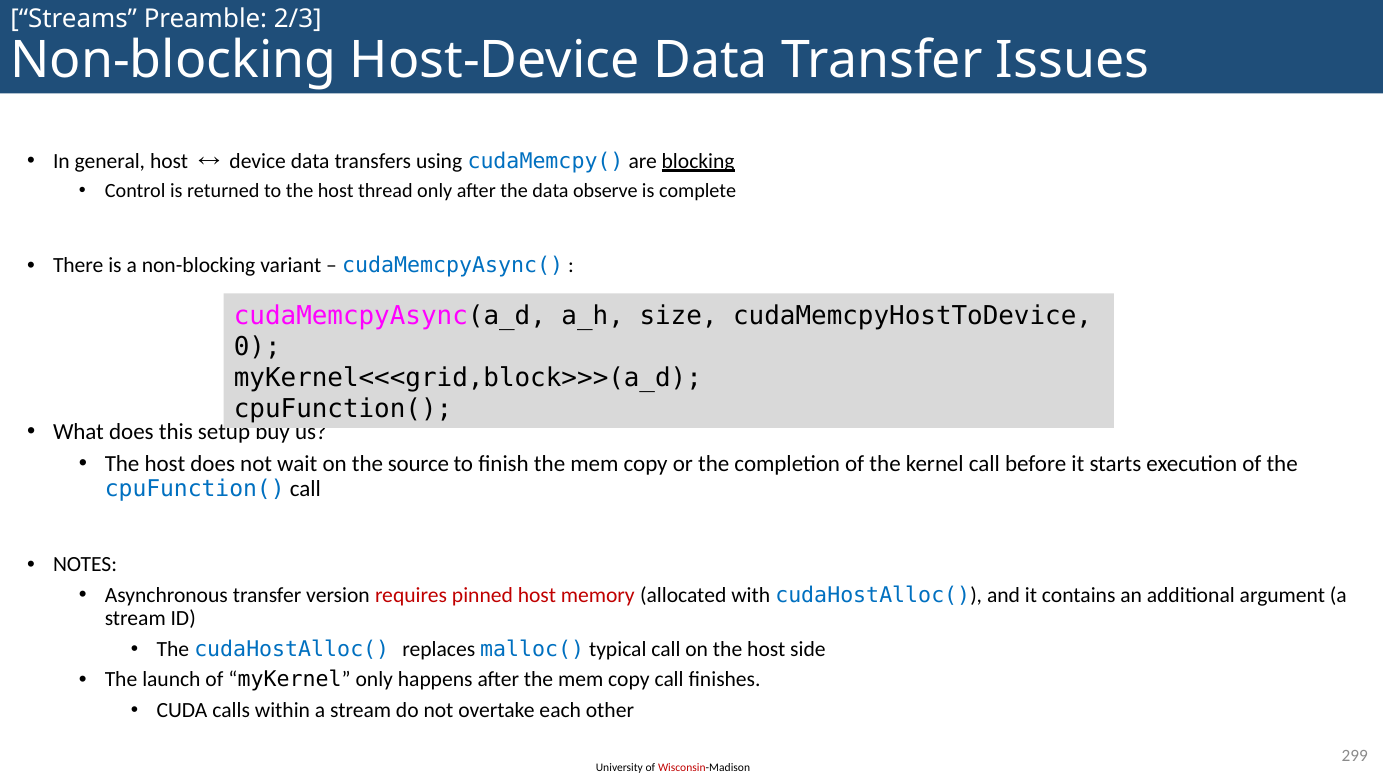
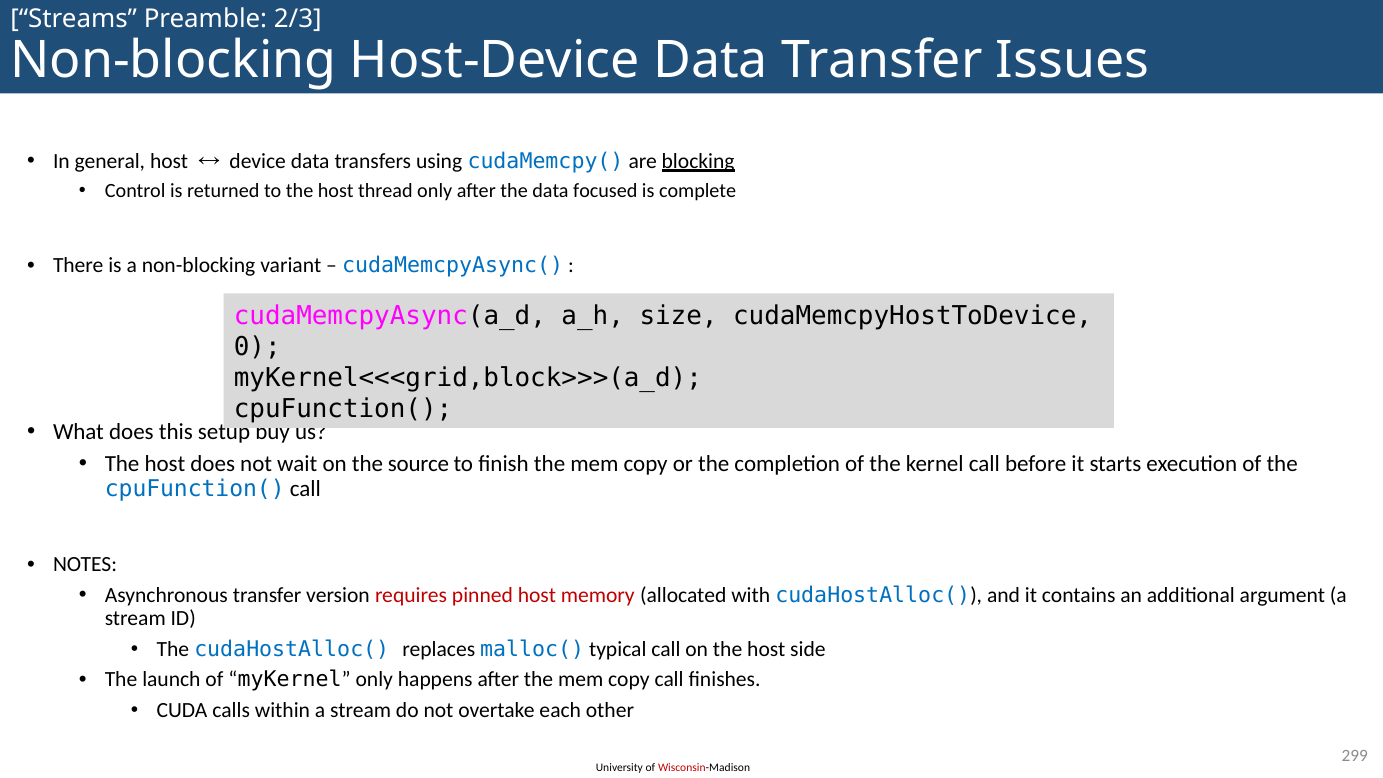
observe: observe -> focused
